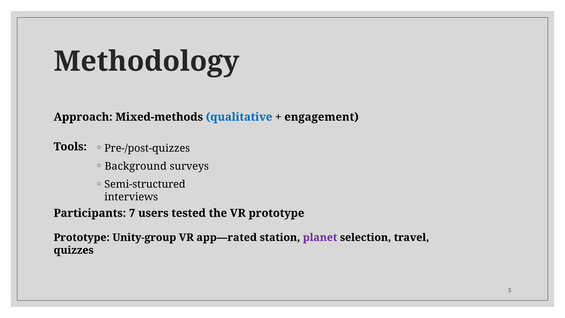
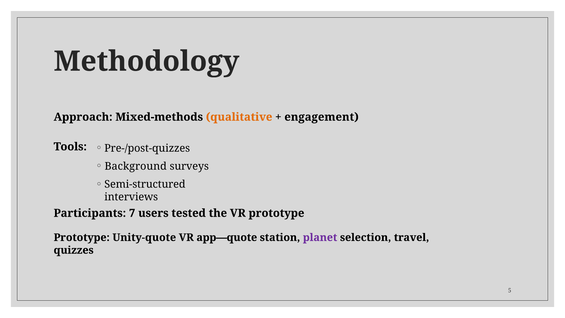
qualitative colour: blue -> orange
Unity-group: Unity-group -> Unity-quote
app—rated: app—rated -> app—quote
